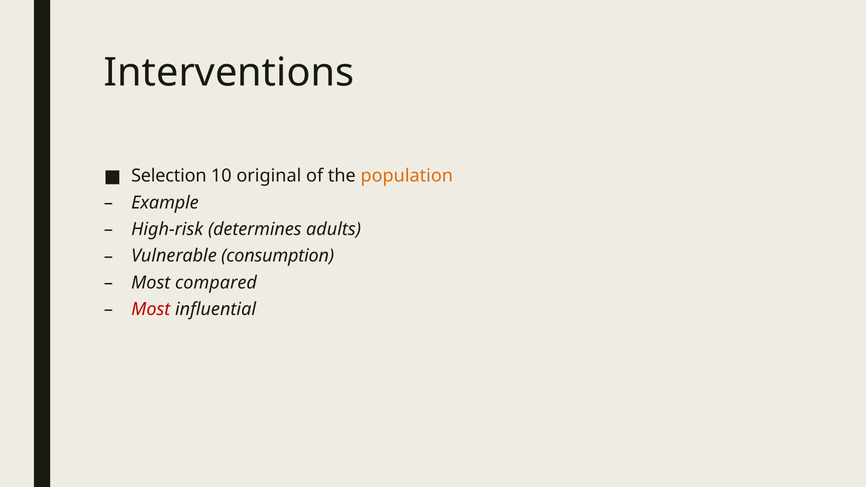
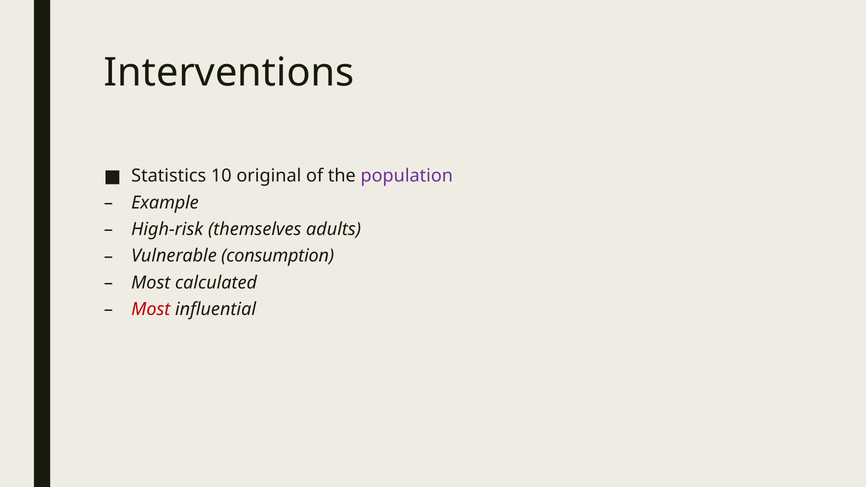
Selection: Selection -> Statistics
population colour: orange -> purple
determines: determines -> themselves
compared: compared -> calculated
